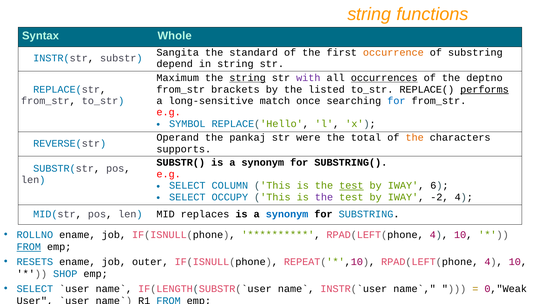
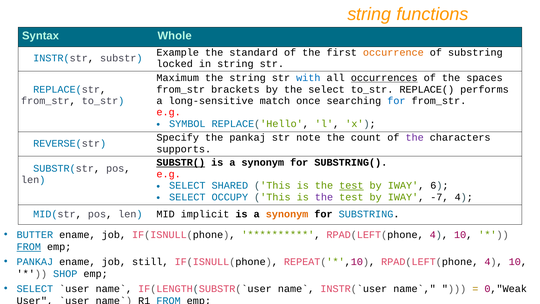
Sangita: Sangita -> Example
depend: depend -> locked
string at (248, 78) underline: present -> none
with colour: purple -> blue
deptno: deptno -> spaces
the listed: listed -> select
performs underline: present -> none
Operand: Operand -> Specify
were: were -> note
total: total -> count
the at (415, 138) colour: orange -> purple
SUBSTR( underline: none -> present
COLUMN: COLUMN -> SHARED
-2: -2 -> -7
replaces: replaces -> implicit
synonym at (287, 214) colour: blue -> orange
ROLLNO: ROLLNO -> BUTTER
RESETS at (35, 262): RESETS -> PANKAJ
outer: outer -> still
